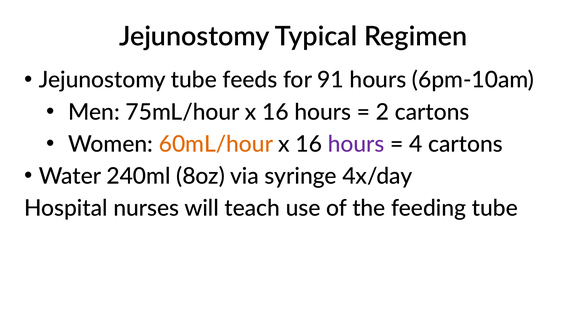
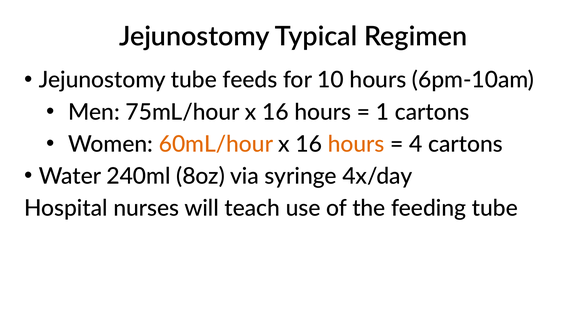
91: 91 -> 10
2: 2 -> 1
hours at (356, 144) colour: purple -> orange
